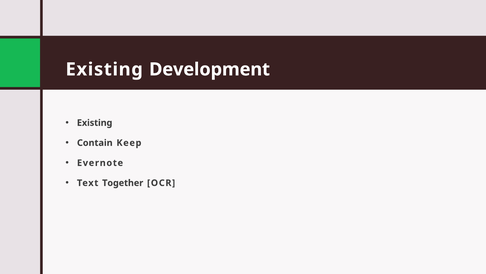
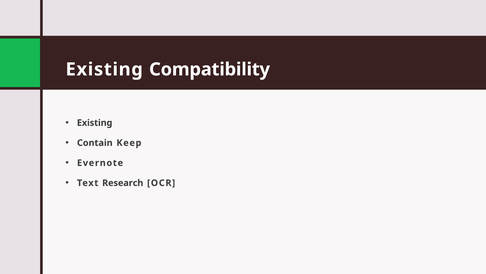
Development: Development -> Compatibility
Together: Together -> Research
